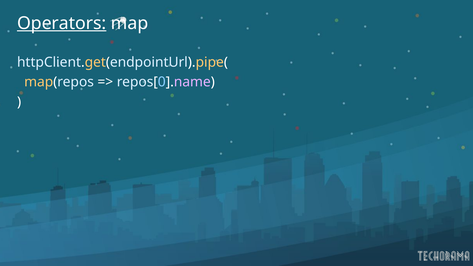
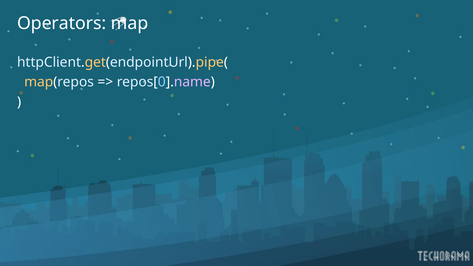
Operators underline: present -> none
